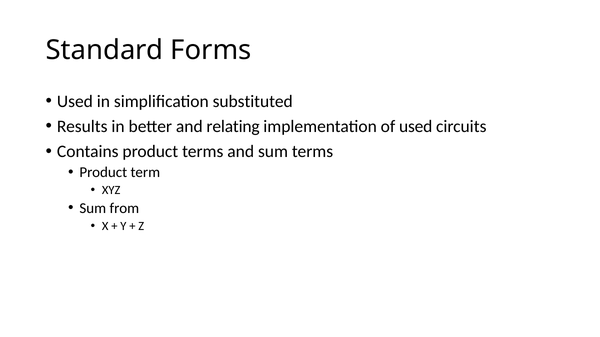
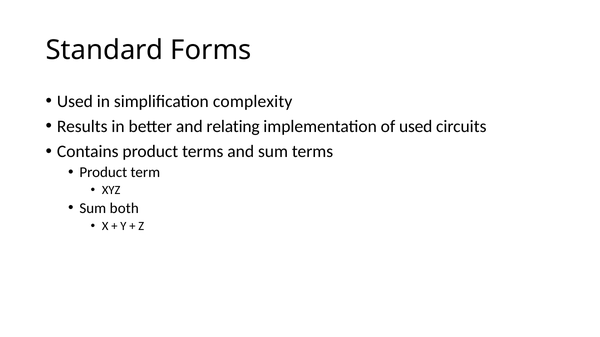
substituted: substituted -> complexity
from: from -> both
